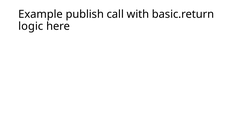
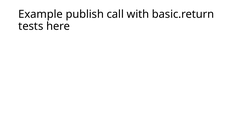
logic: logic -> tests
